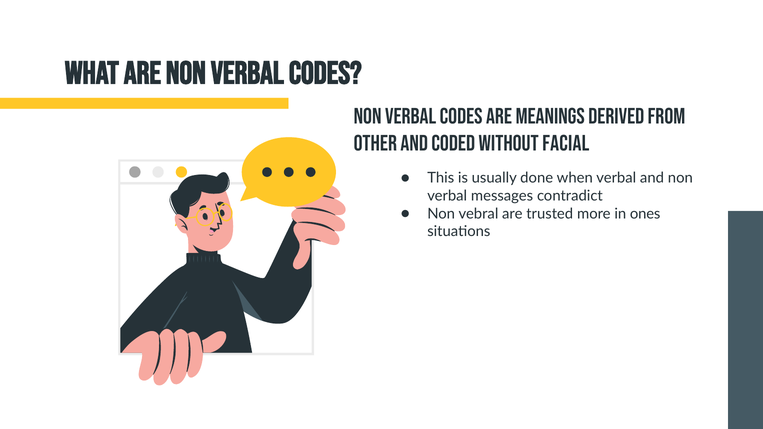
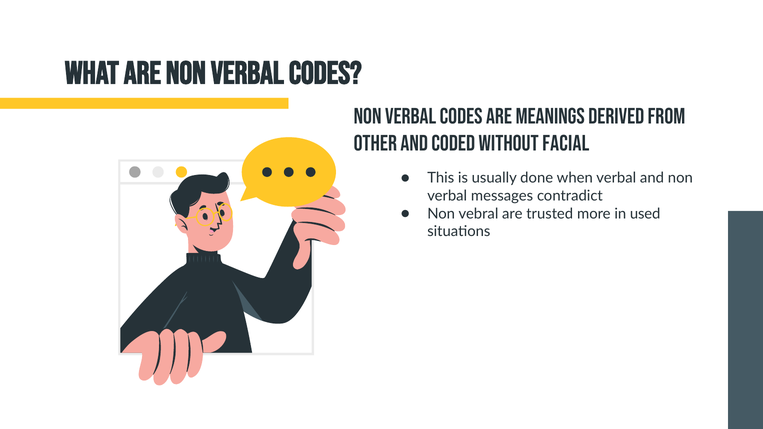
ones: ones -> used
